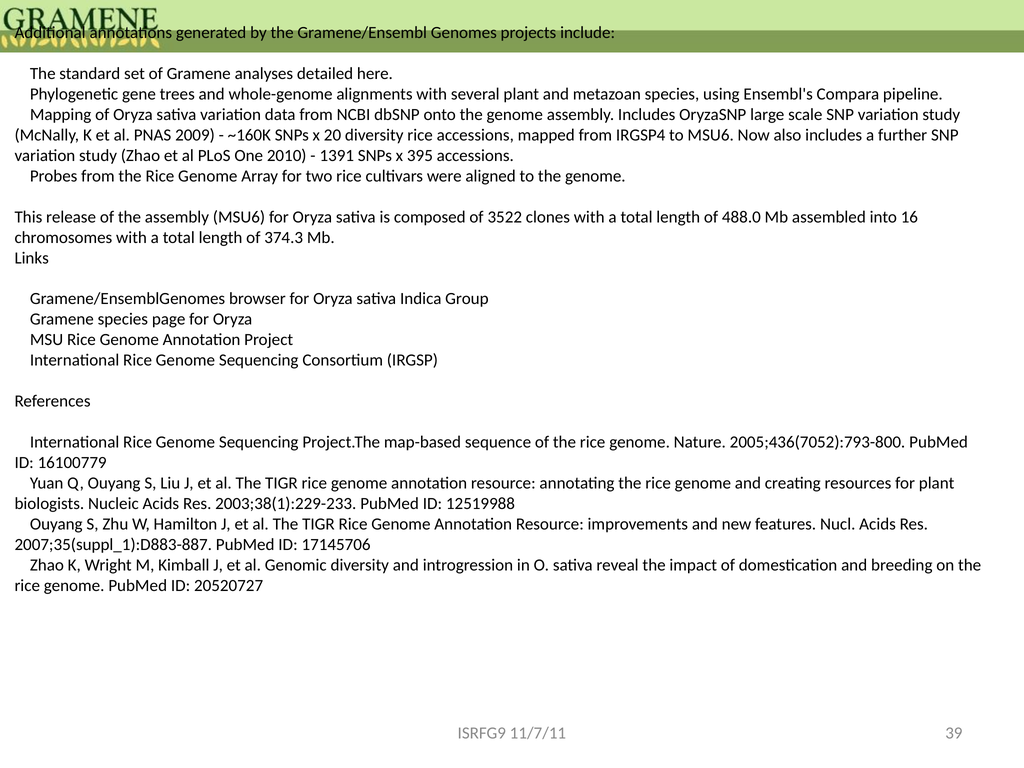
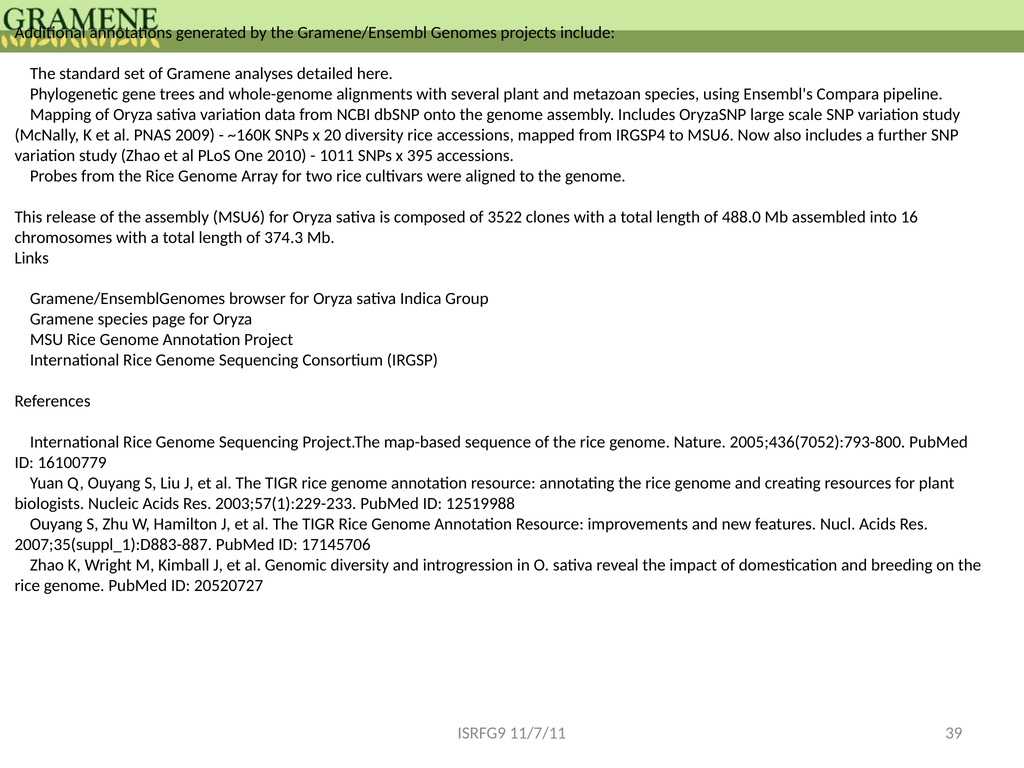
1391: 1391 -> 1011
2003;38(1):229-233: 2003;38(1):229-233 -> 2003;57(1):229-233
